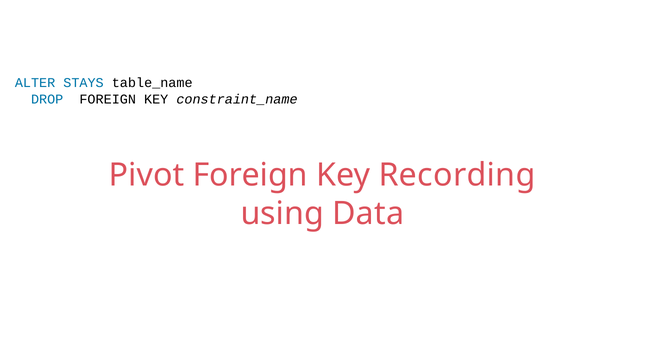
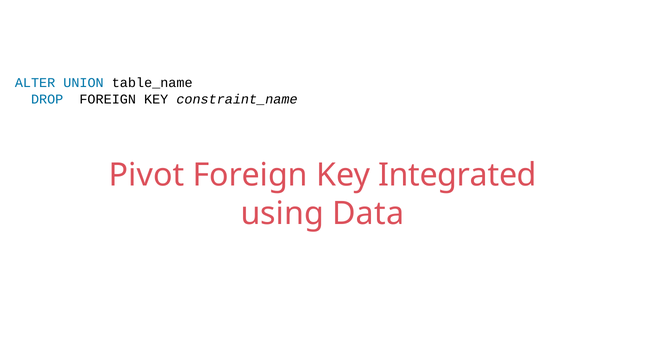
STAYS: STAYS -> UNION
Recording: Recording -> Integrated
